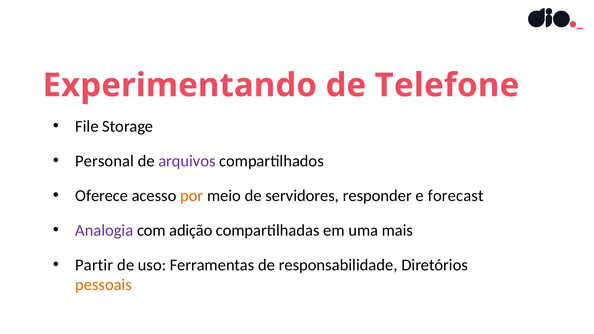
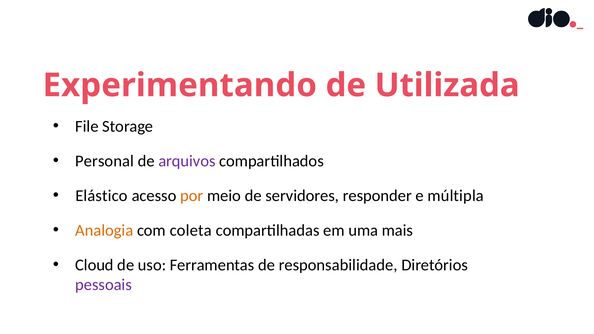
Telefone: Telefone -> Utilizada
Oferece: Oferece -> Elástico
forecast: forecast -> múltipla
Analogia colour: purple -> orange
adição: adição -> coleta
Partir: Partir -> Cloud
pessoais colour: orange -> purple
